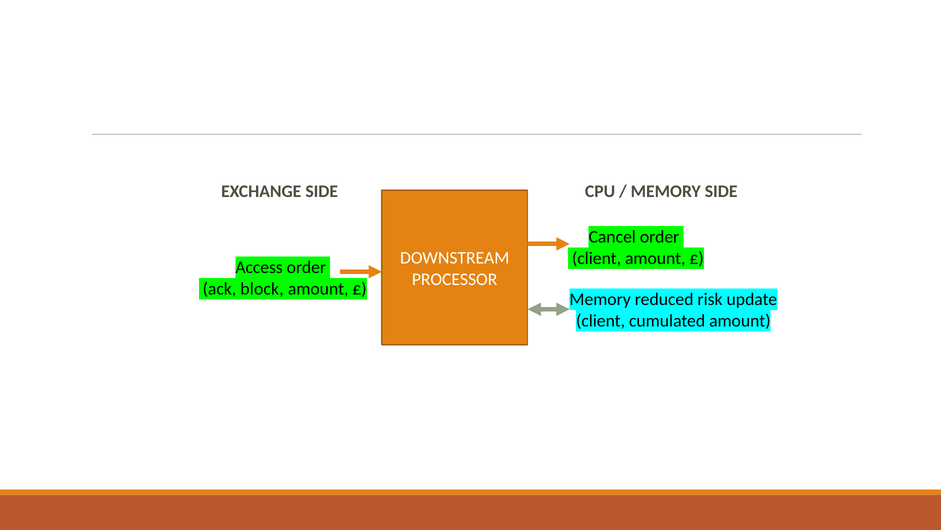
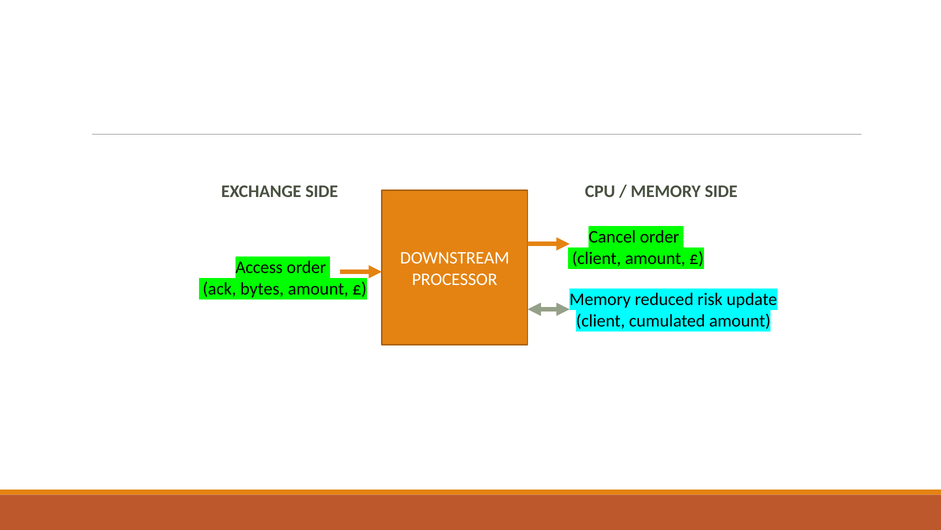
block: block -> bytes
